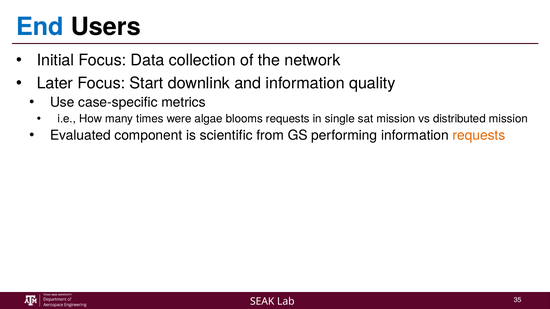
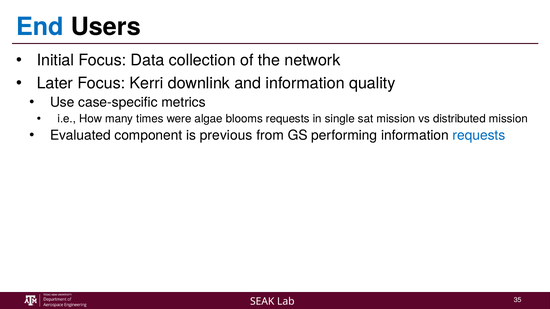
Start: Start -> Kerri
scientific: scientific -> previous
requests at (479, 135) colour: orange -> blue
